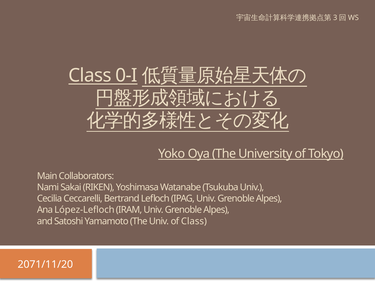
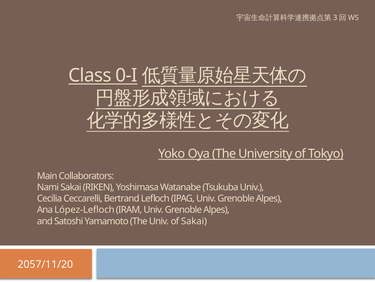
of Class: Class -> Sakai
2071/11/20: 2071/11/20 -> 2057/11/20
